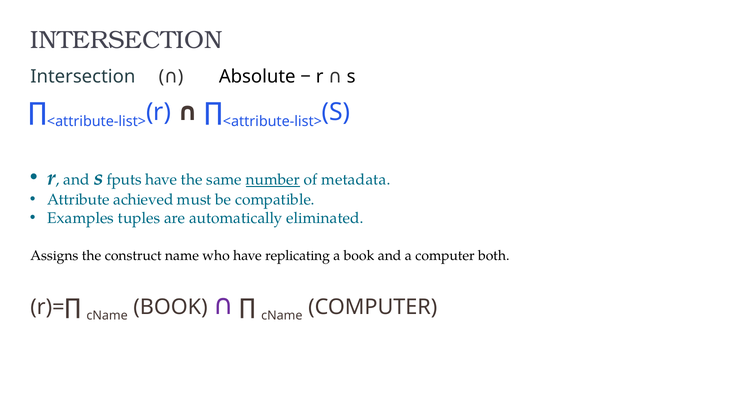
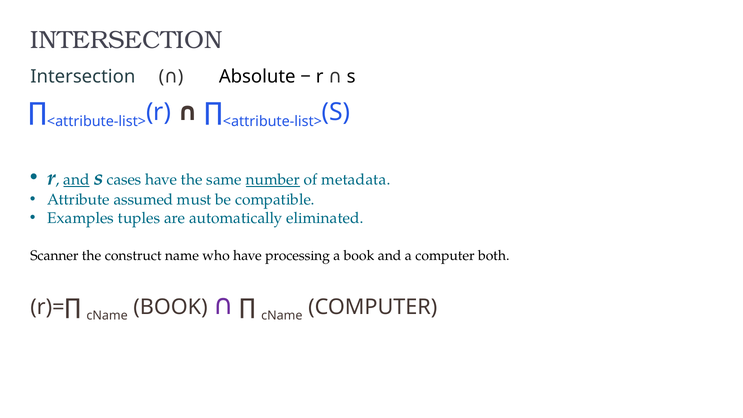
and at (77, 180) underline: none -> present
fputs: fputs -> cases
achieved: achieved -> assumed
Assigns: Assigns -> Scanner
replicating: replicating -> processing
